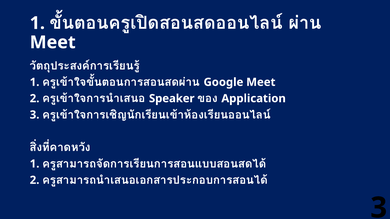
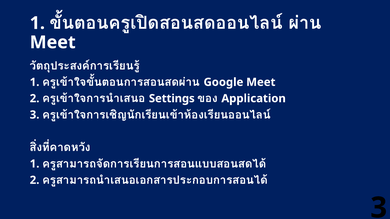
Speaker: Speaker -> Settings
